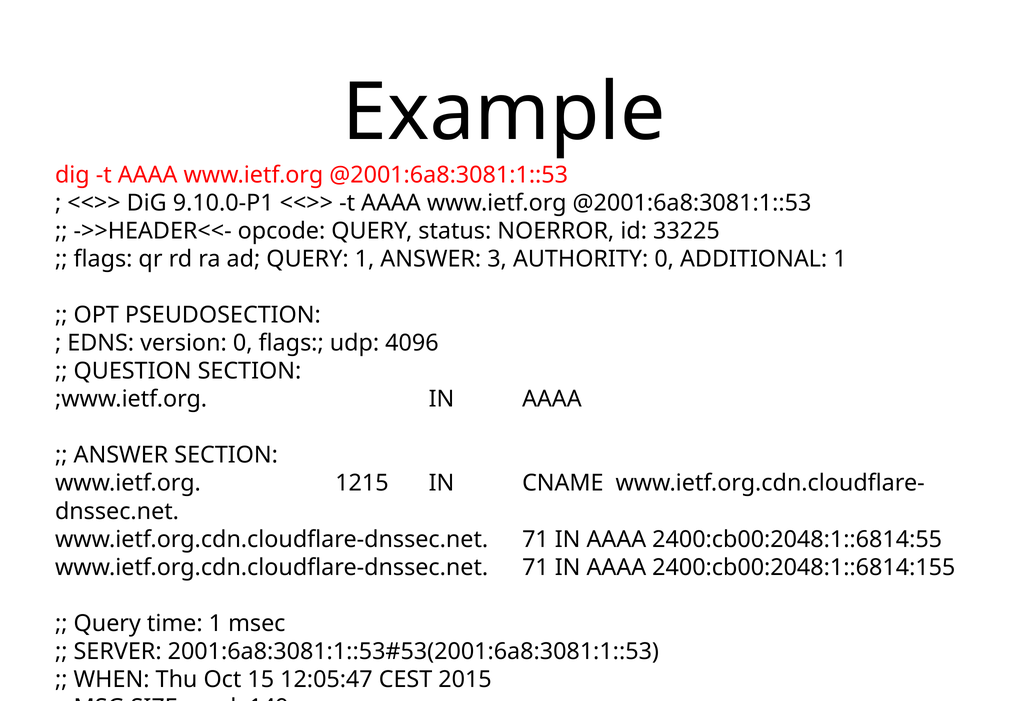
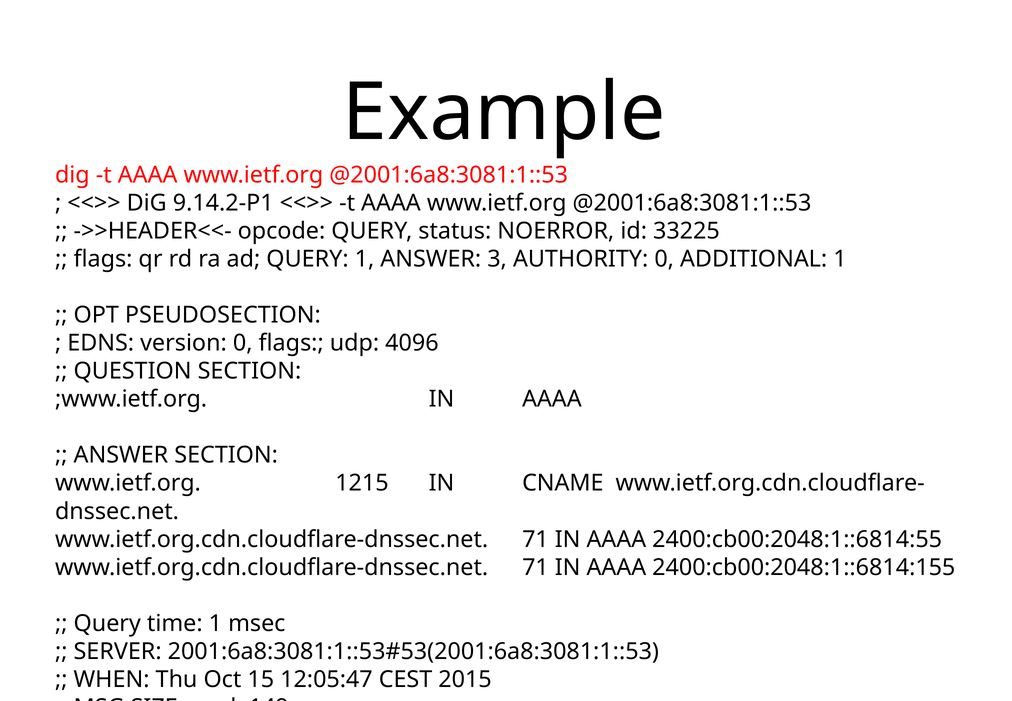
9.10.0-P1: 9.10.0-P1 -> 9.14.2-P1
